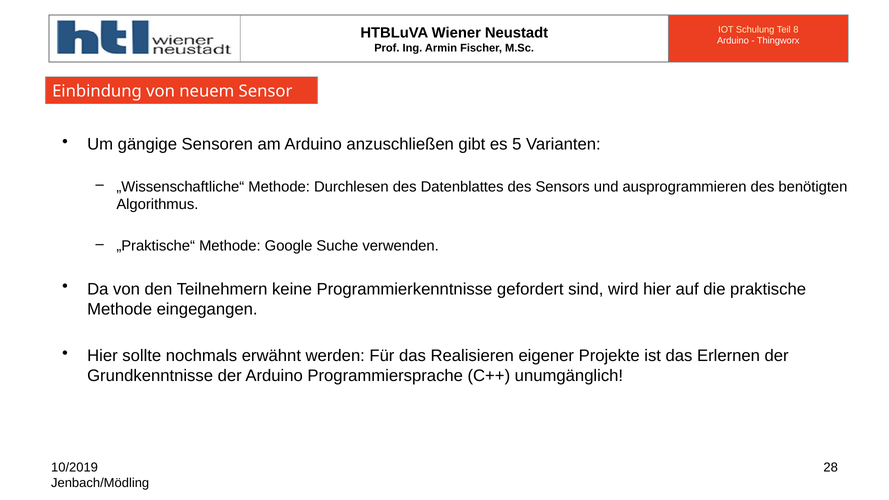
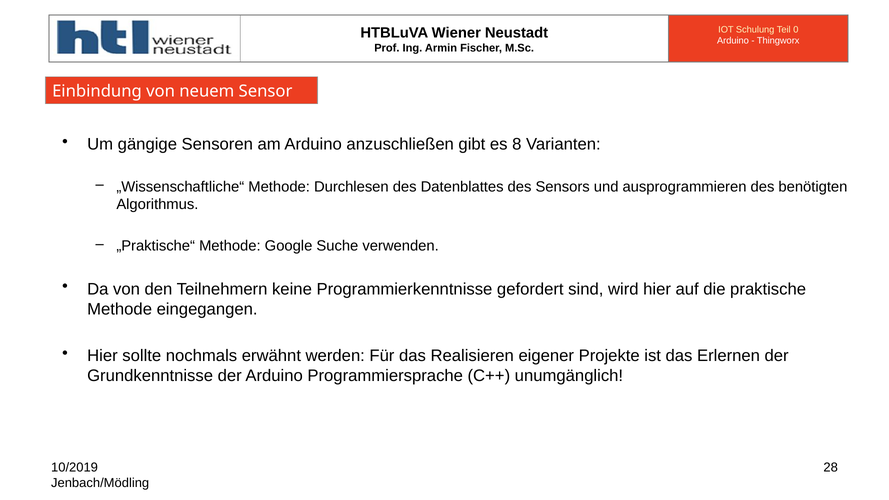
8: 8 -> 0
5: 5 -> 8
